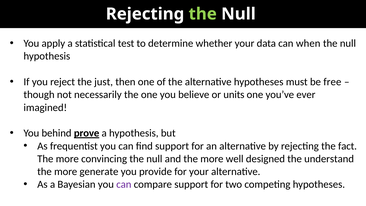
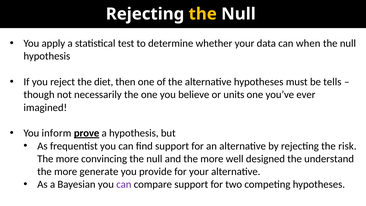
the at (203, 14) colour: light green -> yellow
just: just -> diet
free: free -> tells
behind: behind -> inform
fact: fact -> risk
